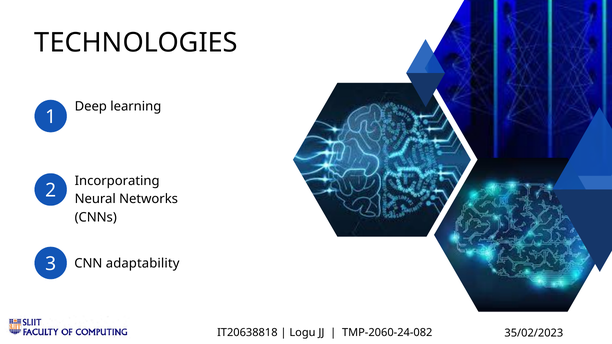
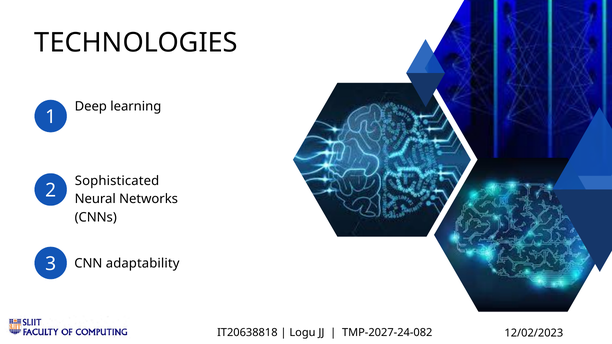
Incorporating: Incorporating -> Sophisticated
TMP-2060-24-082: TMP-2060-24-082 -> TMP-2027-24-082
35/02/2023: 35/02/2023 -> 12/02/2023
